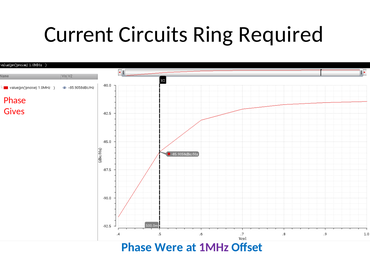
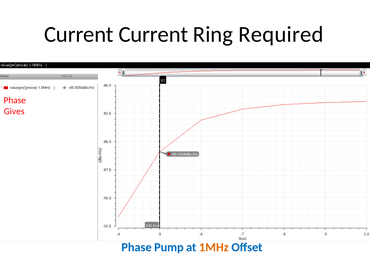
Current Circuits: Circuits -> Current
Were: Were -> Pump
1MHz colour: purple -> orange
